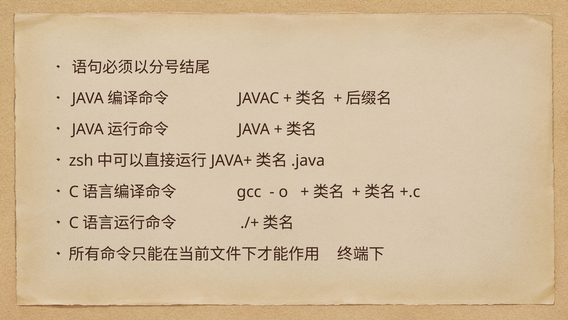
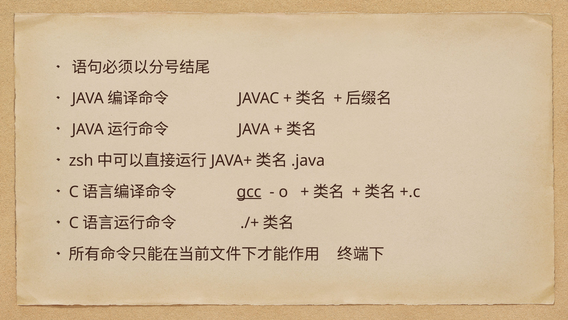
gcc underline: none -> present
